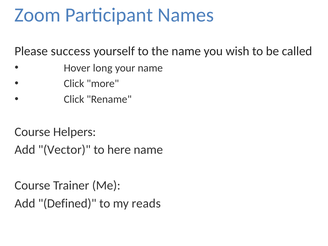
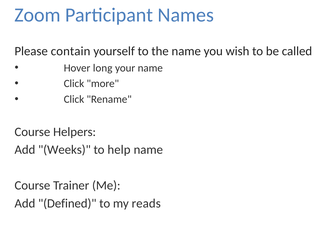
success: success -> contain
Vector: Vector -> Weeks
here: here -> help
